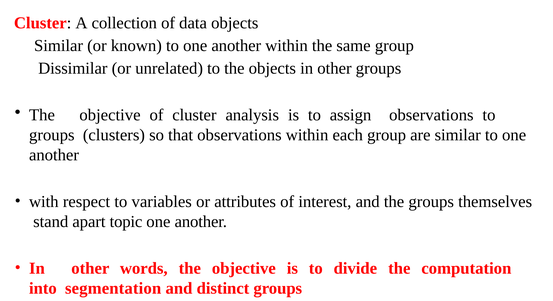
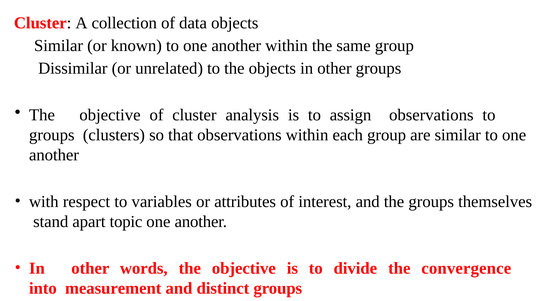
computation: computation -> convergence
segmentation: segmentation -> measurement
